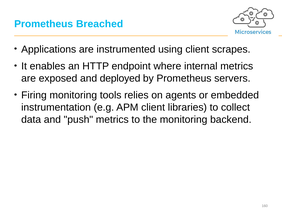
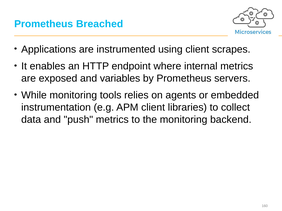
deployed: deployed -> variables
Firing: Firing -> While
